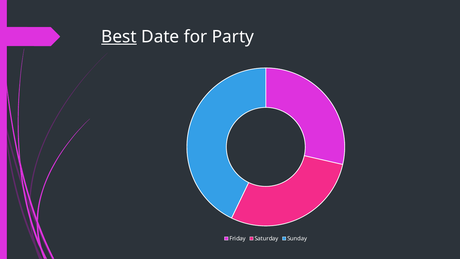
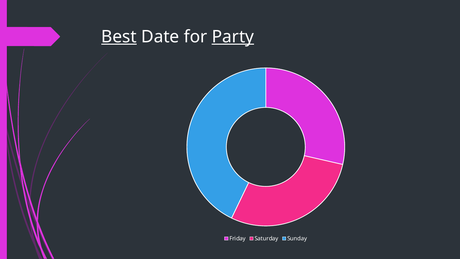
Party underline: none -> present
